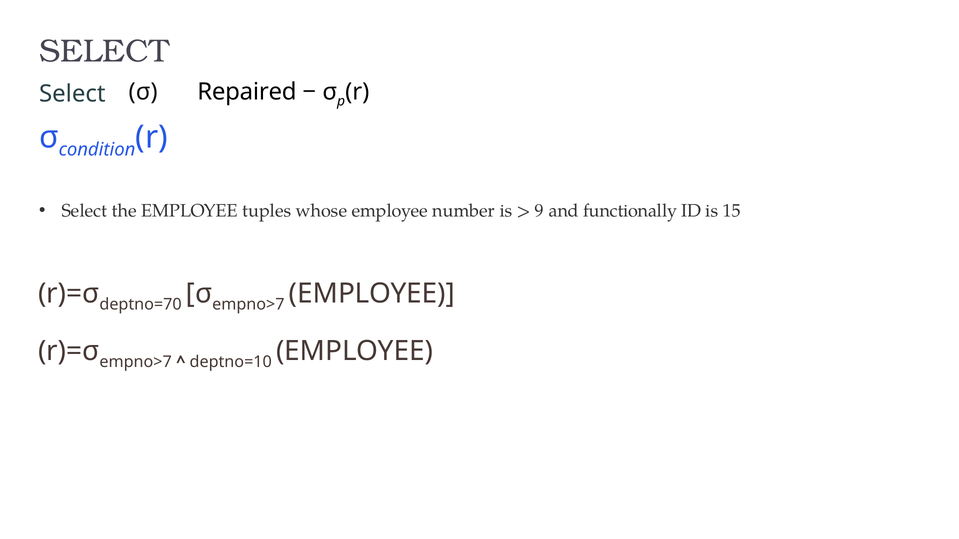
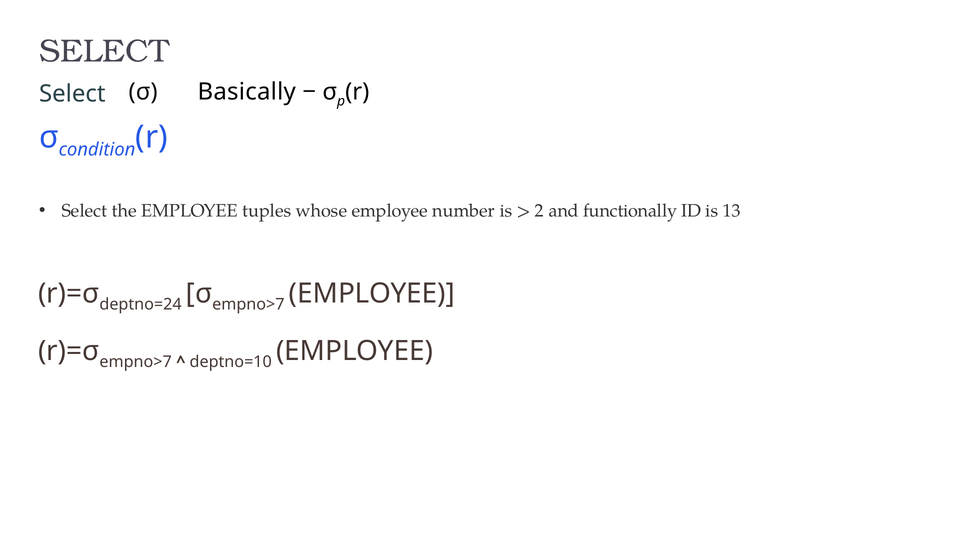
Repaired: Repaired -> Basically
9: 9 -> 2
15: 15 -> 13
deptno=70: deptno=70 -> deptno=24
